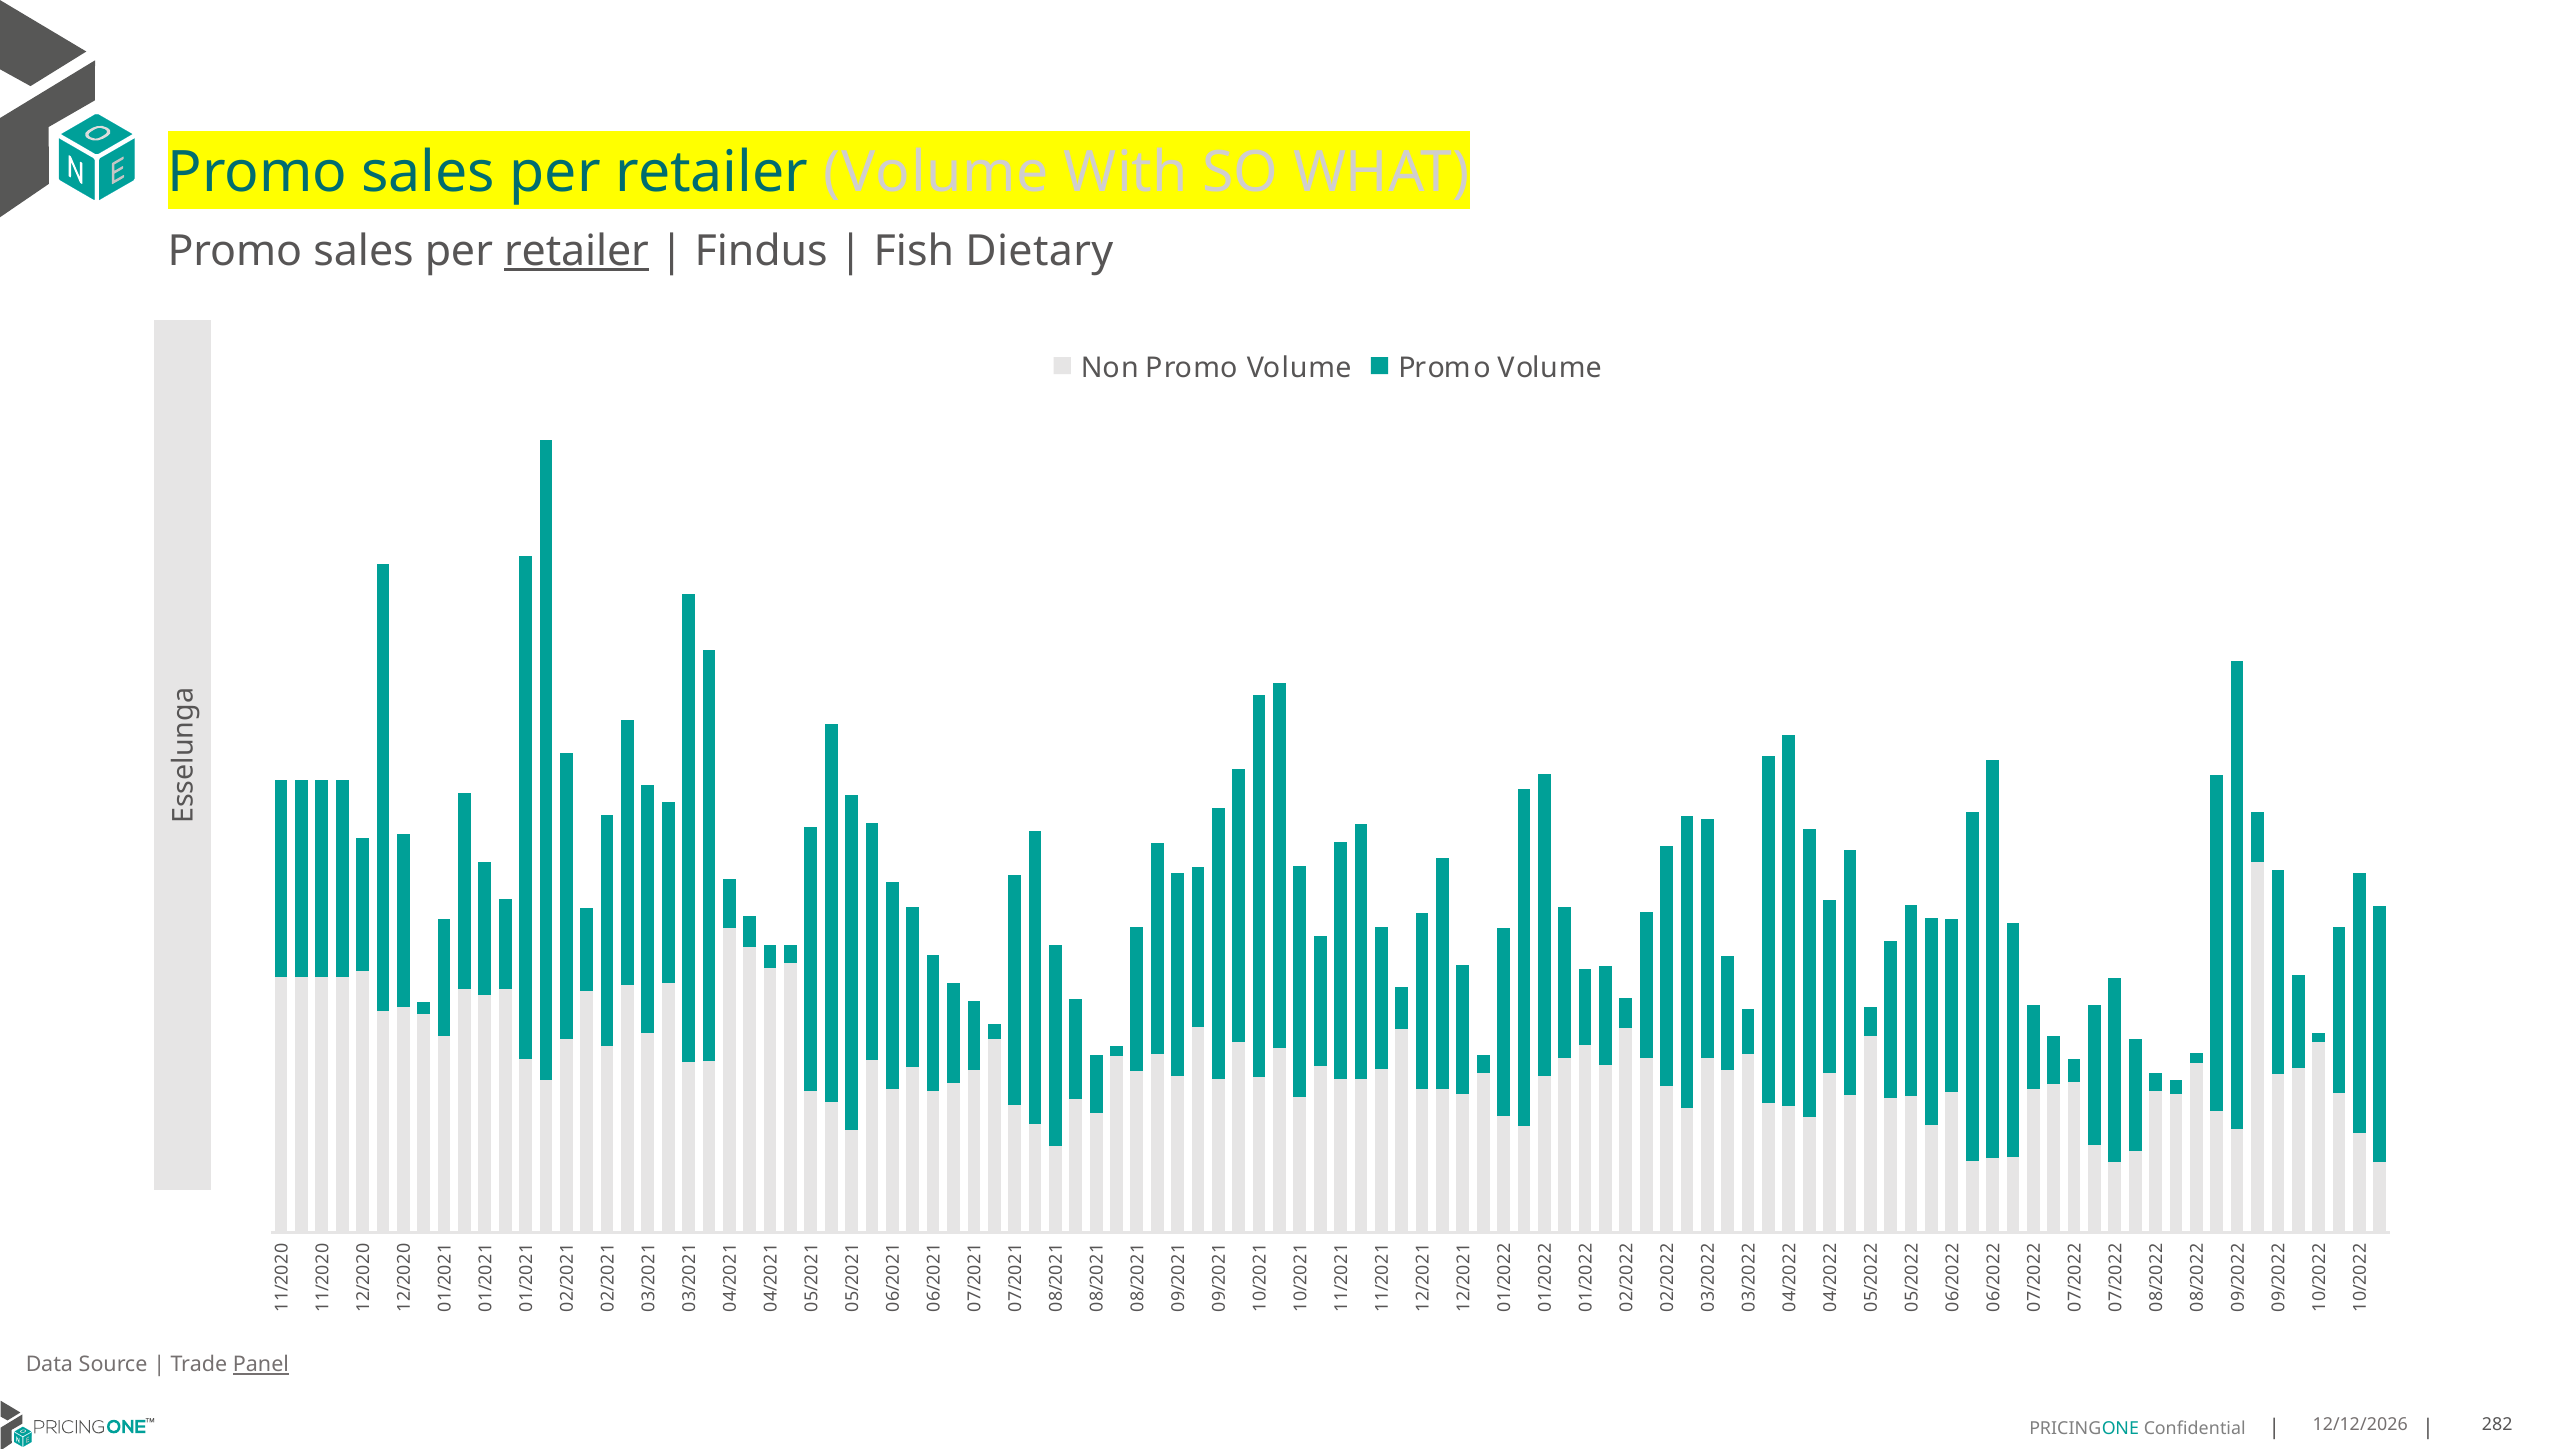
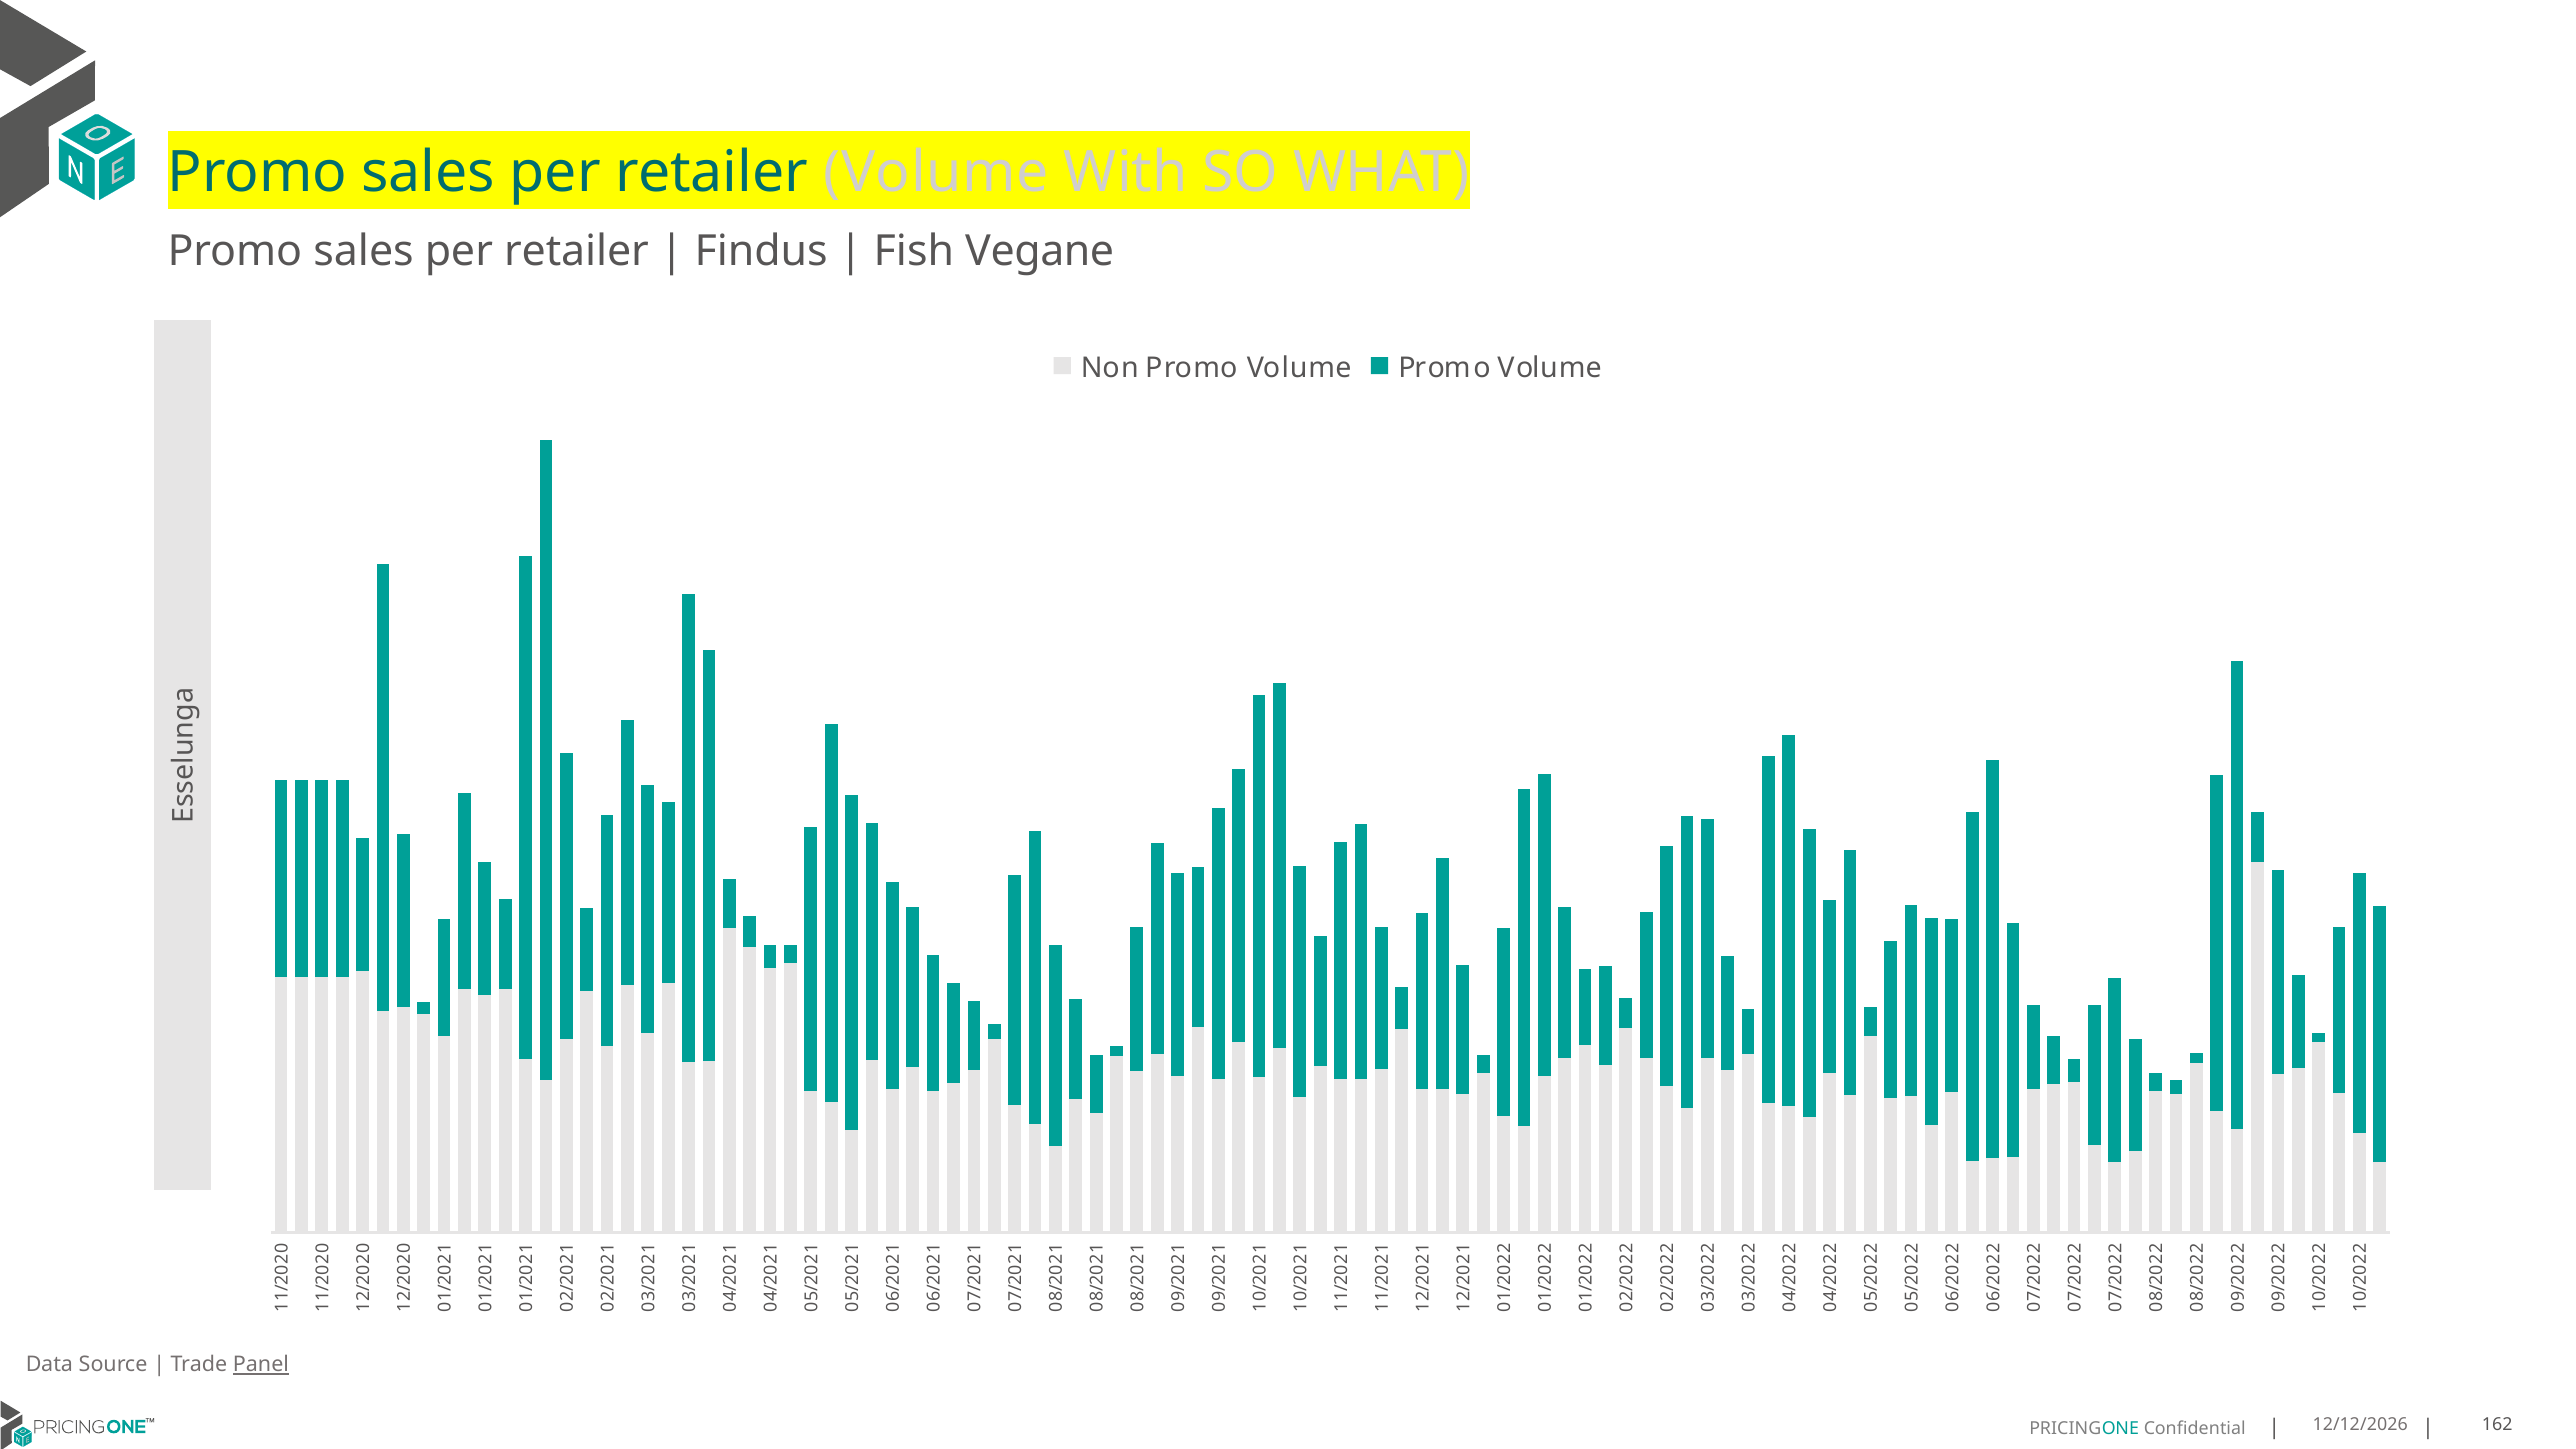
retailer at (576, 251) underline: present -> none
Dietary: Dietary -> Vegane
282: 282 -> 162
